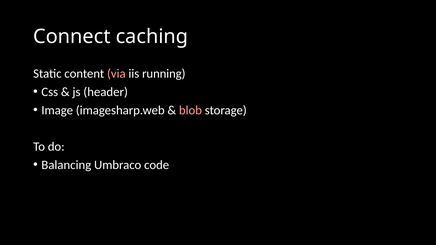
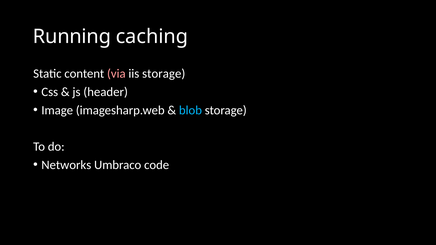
Connect: Connect -> Running
iis running: running -> storage
blob colour: pink -> light blue
Balancing: Balancing -> Networks
